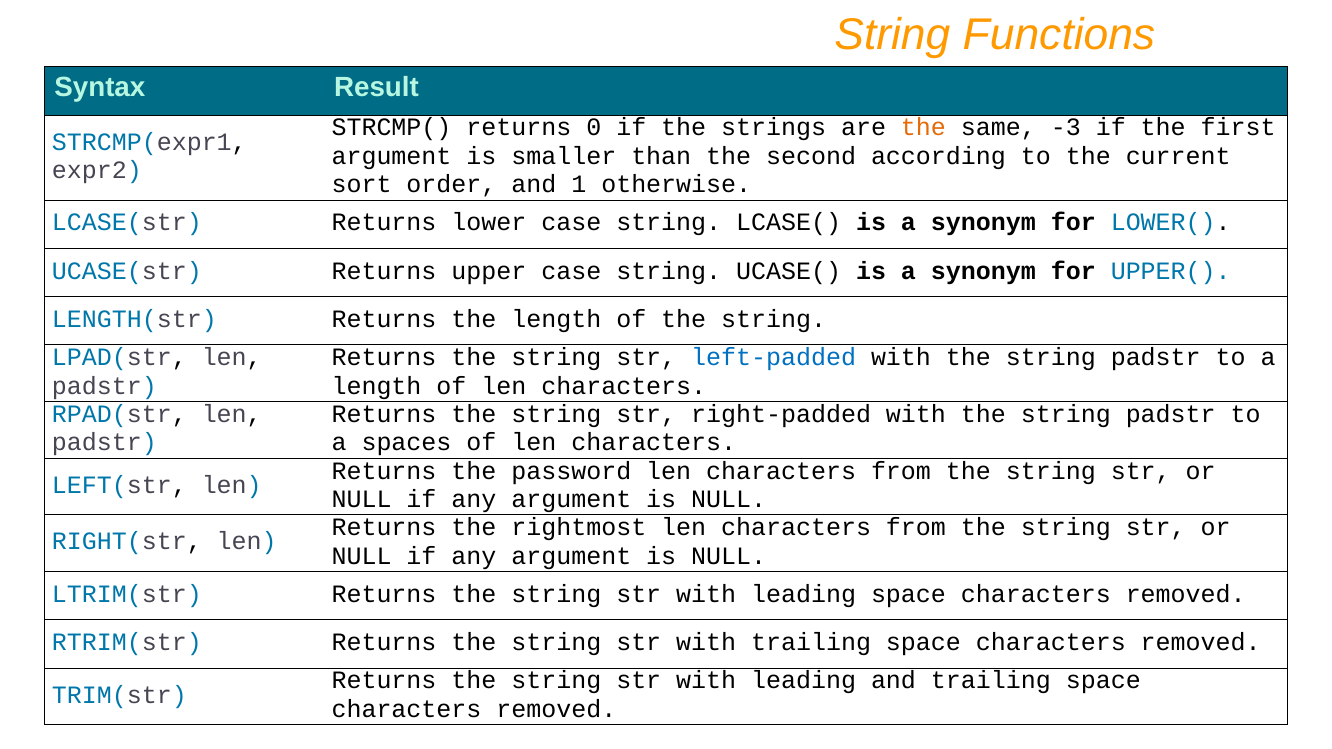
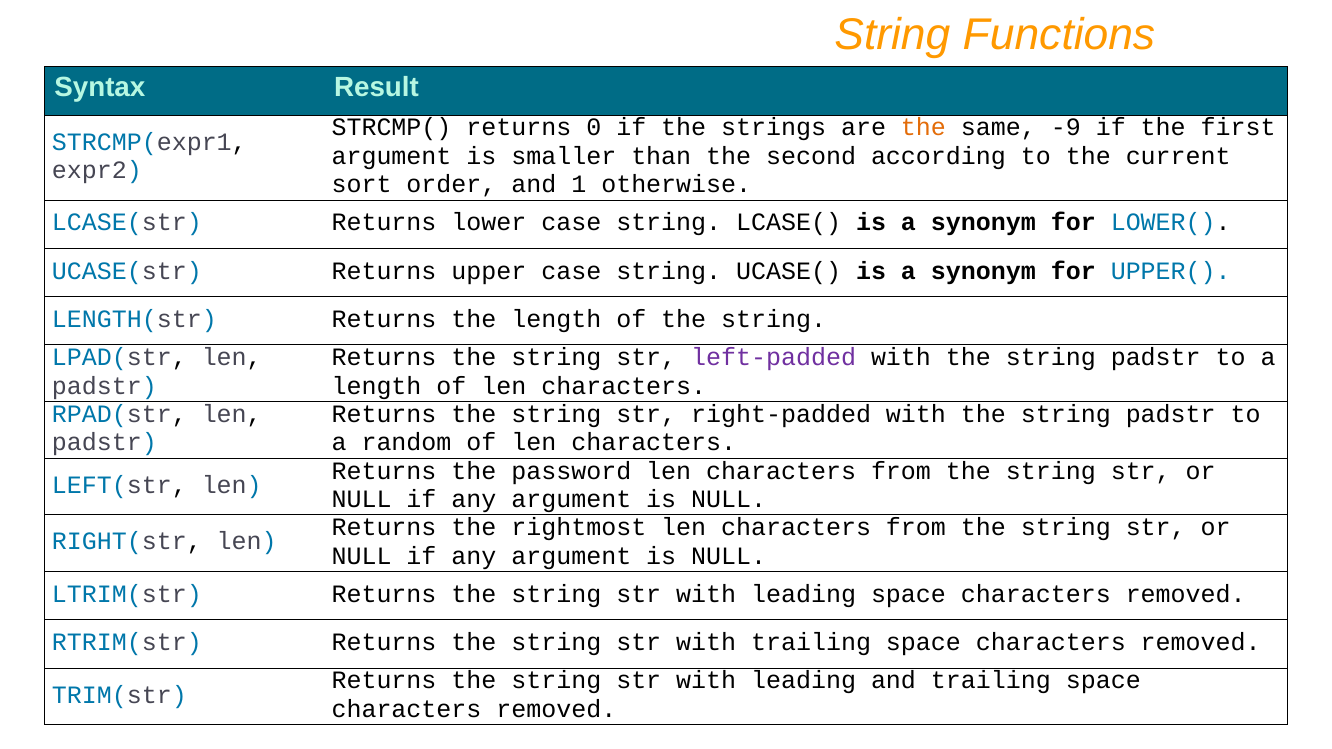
-3: -3 -> -9
left-padded colour: blue -> purple
spaces: spaces -> random
